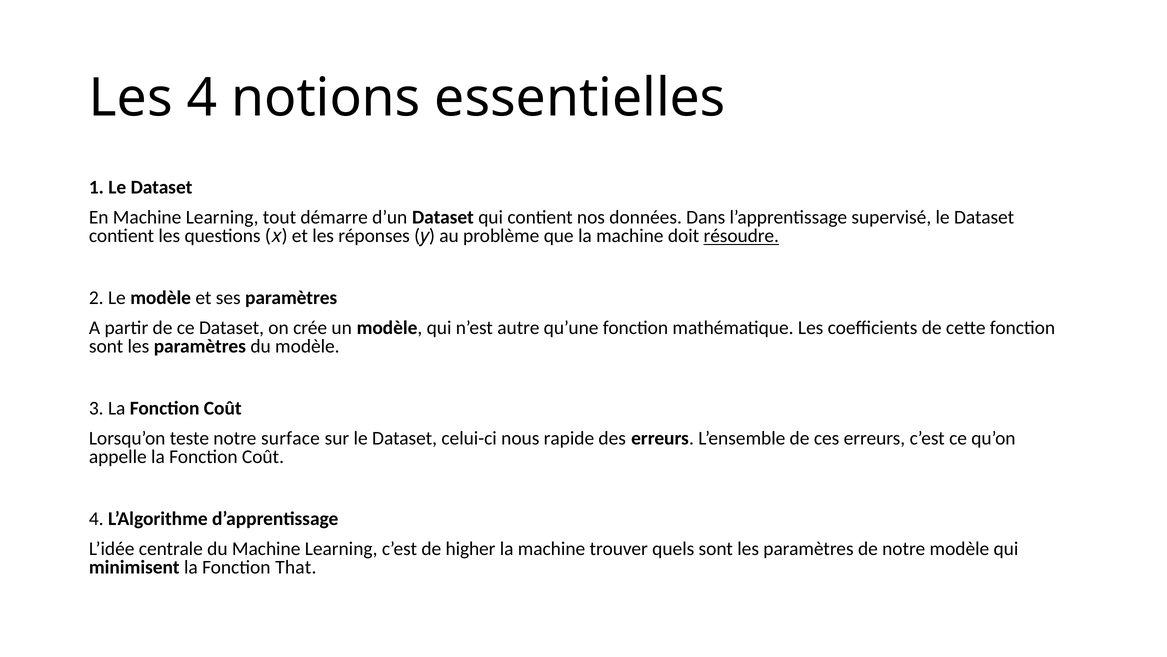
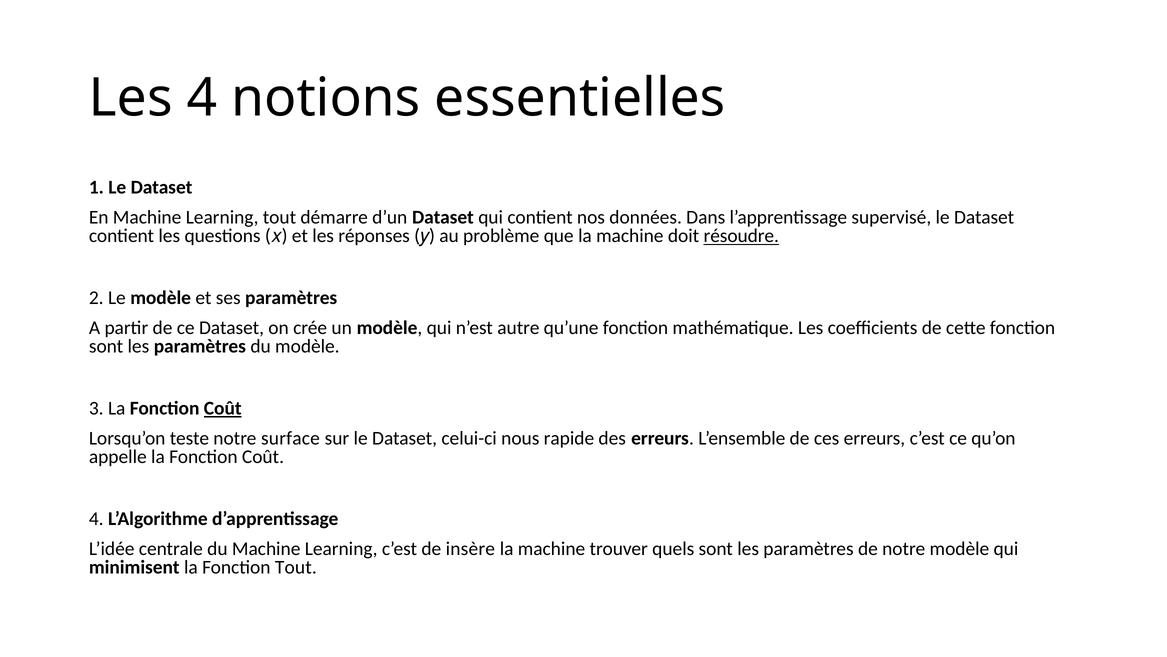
Coût at (223, 408) underline: none -> present
higher: higher -> insère
Fonction That: That -> Tout
